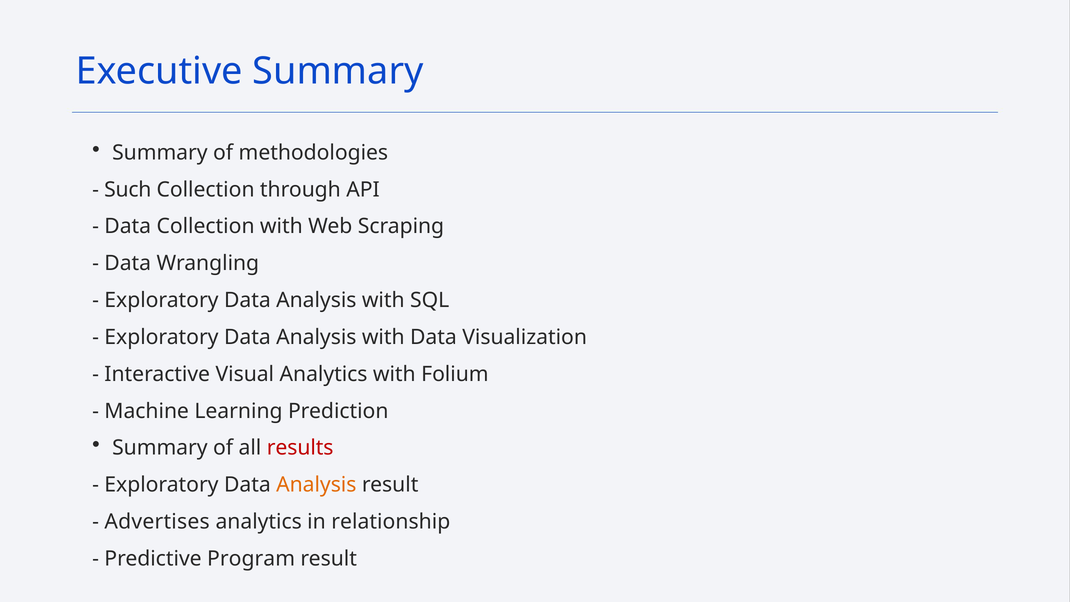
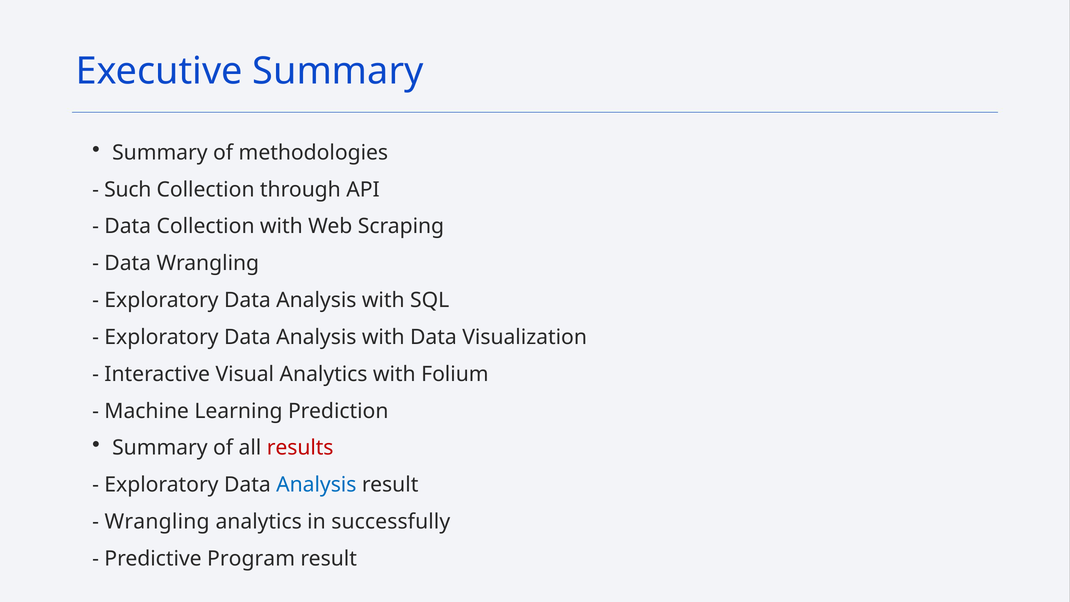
Analysis at (316, 485) colour: orange -> blue
Advertises at (157, 522): Advertises -> Wrangling
relationship: relationship -> successfully
